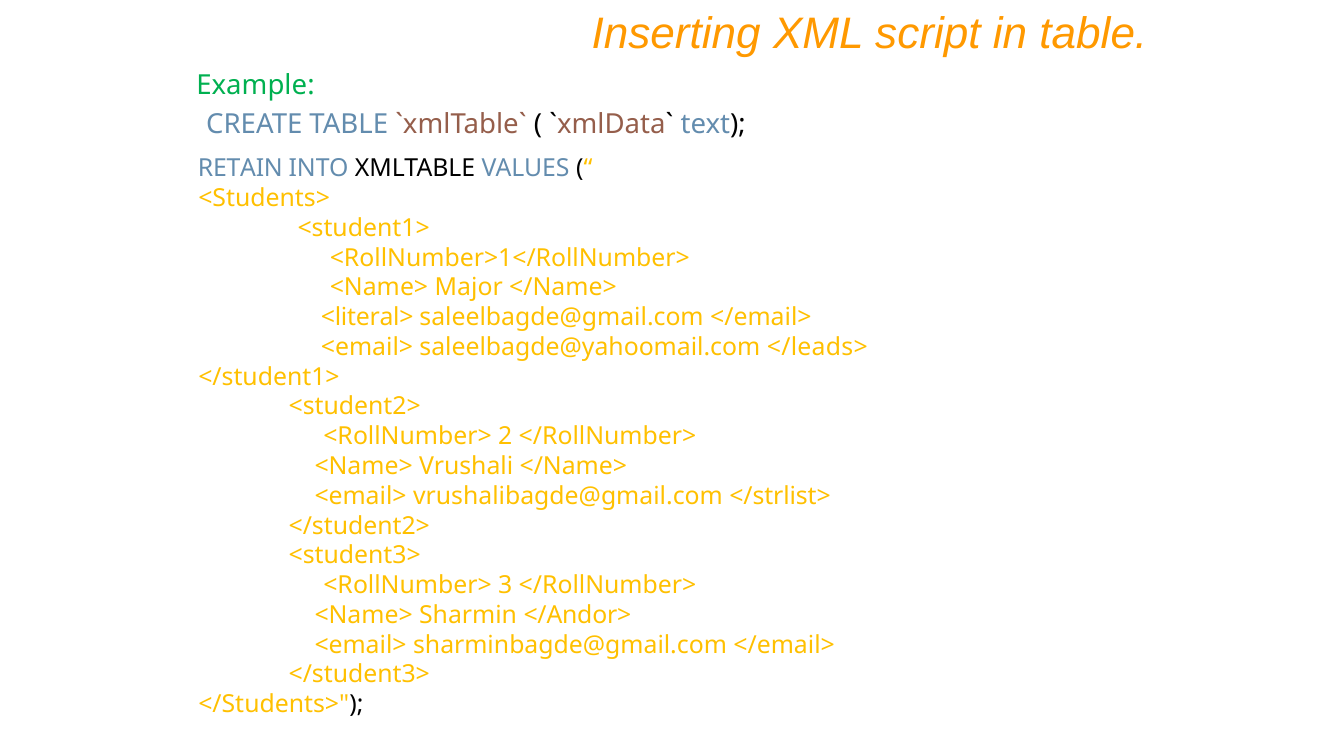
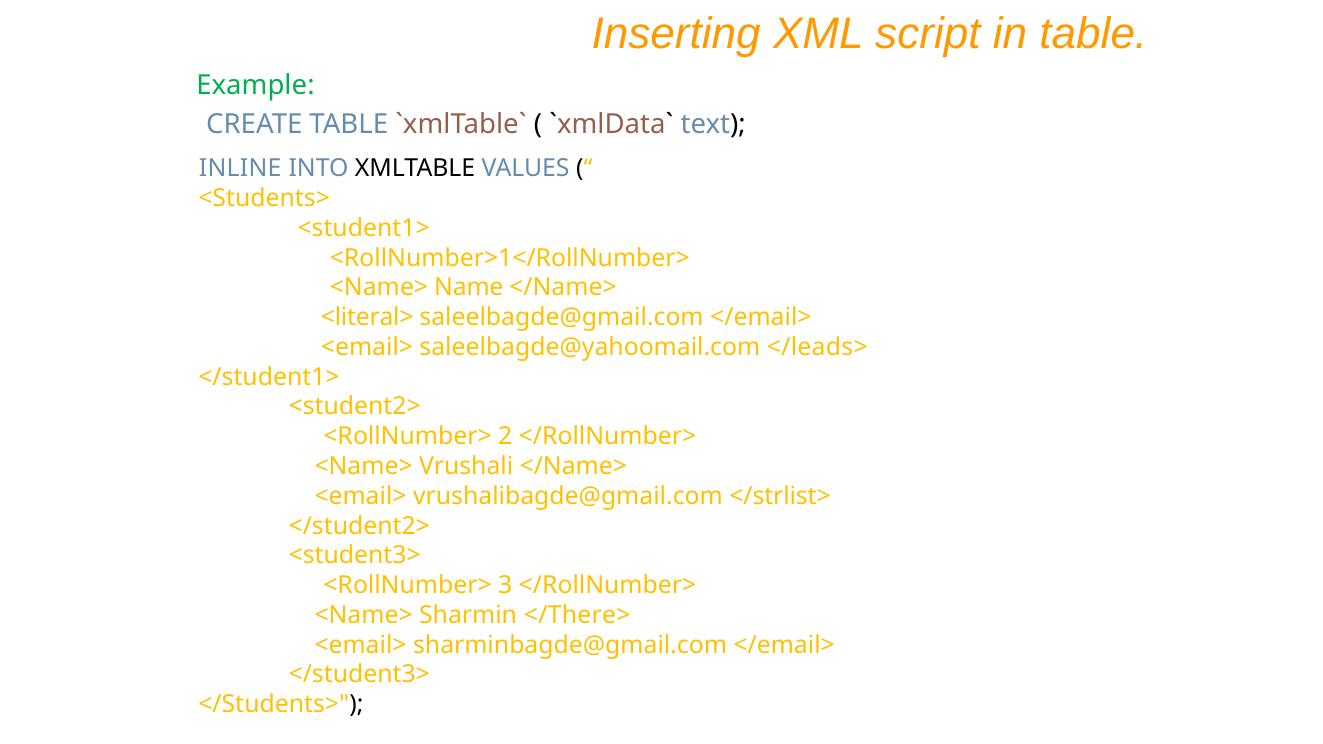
RETAIN: RETAIN -> INLINE
Major: Major -> Name
</Andor>: </Andor> -> </There>
